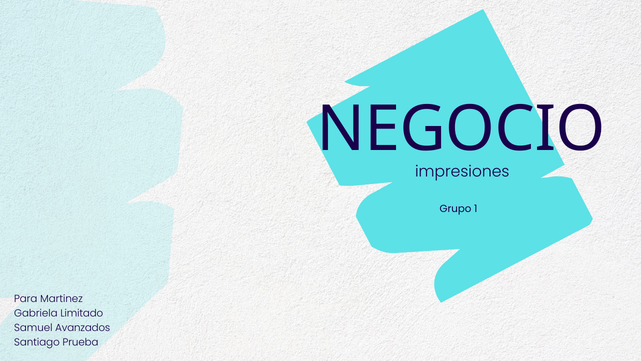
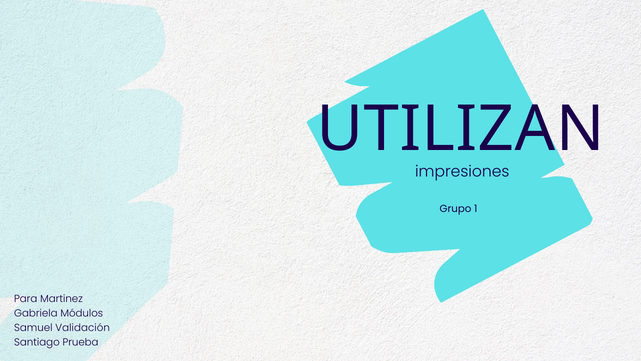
NEGOCIO: NEGOCIO -> UTILIZAN
Limitado: Limitado -> Módulos
Avanzados: Avanzados -> Validación
